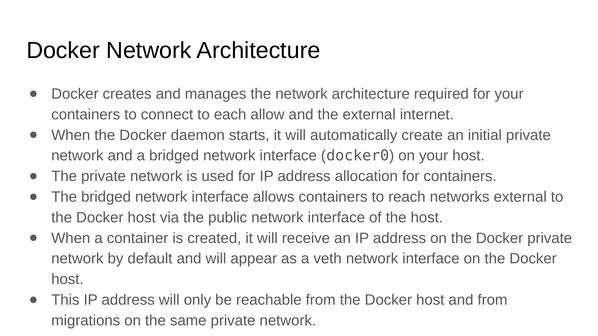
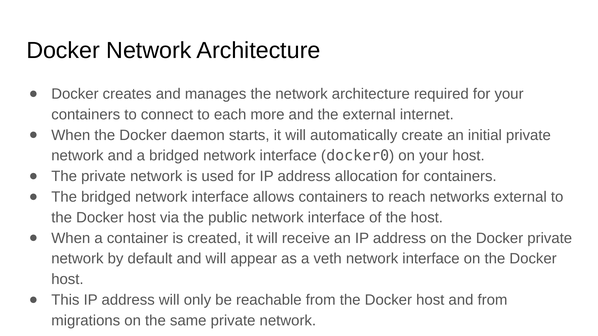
allow: allow -> more
